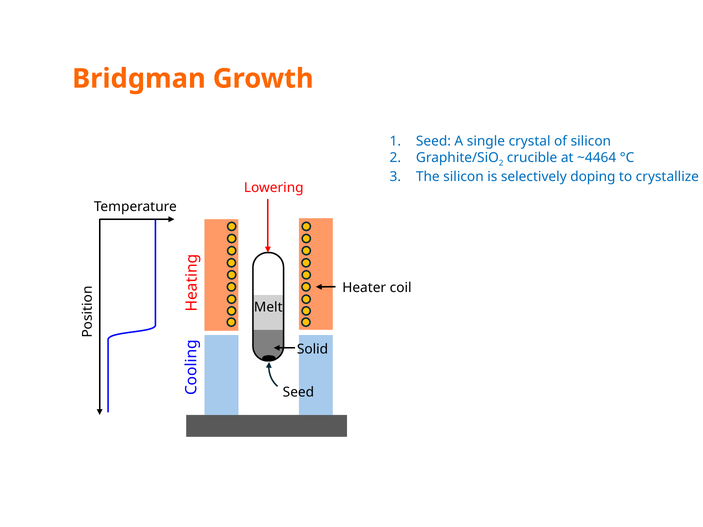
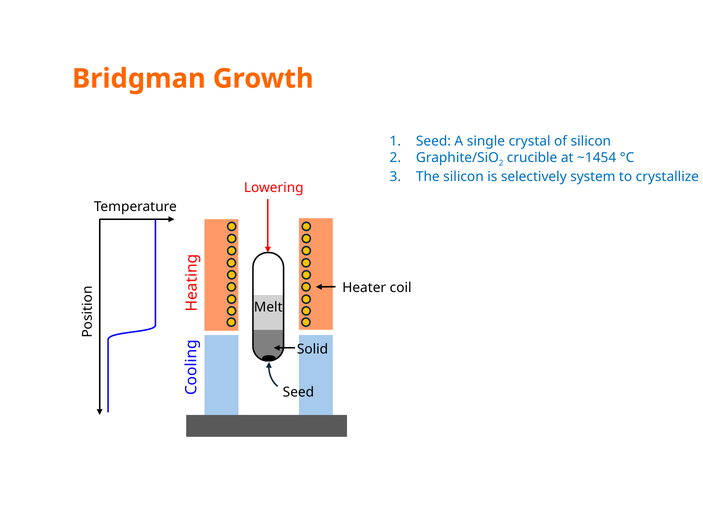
~4464: ~4464 -> ~1454
doping: doping -> system
